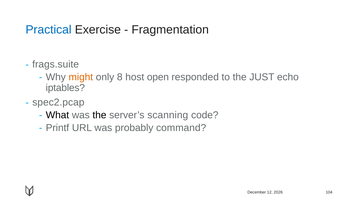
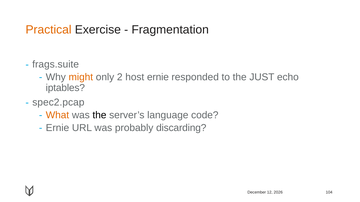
Practical colour: blue -> orange
8: 8 -> 2
host open: open -> ernie
What colour: black -> orange
scanning: scanning -> language
Printf at (57, 128): Printf -> Ernie
command: command -> discarding
